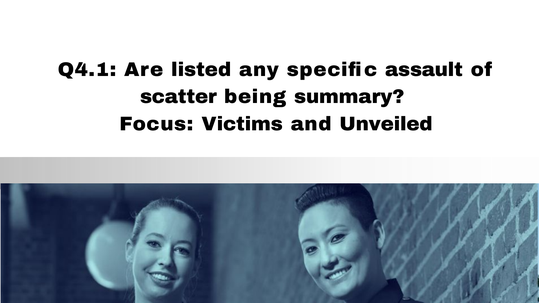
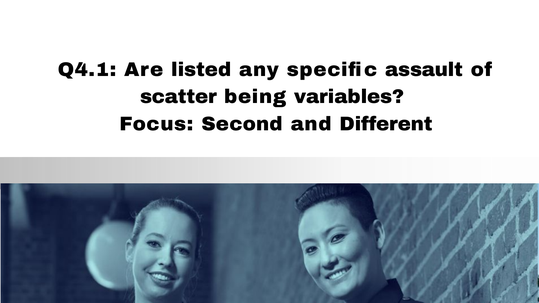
summary: summary -> variables
Victims: Victims -> Second
Unveiled: Unveiled -> Different
